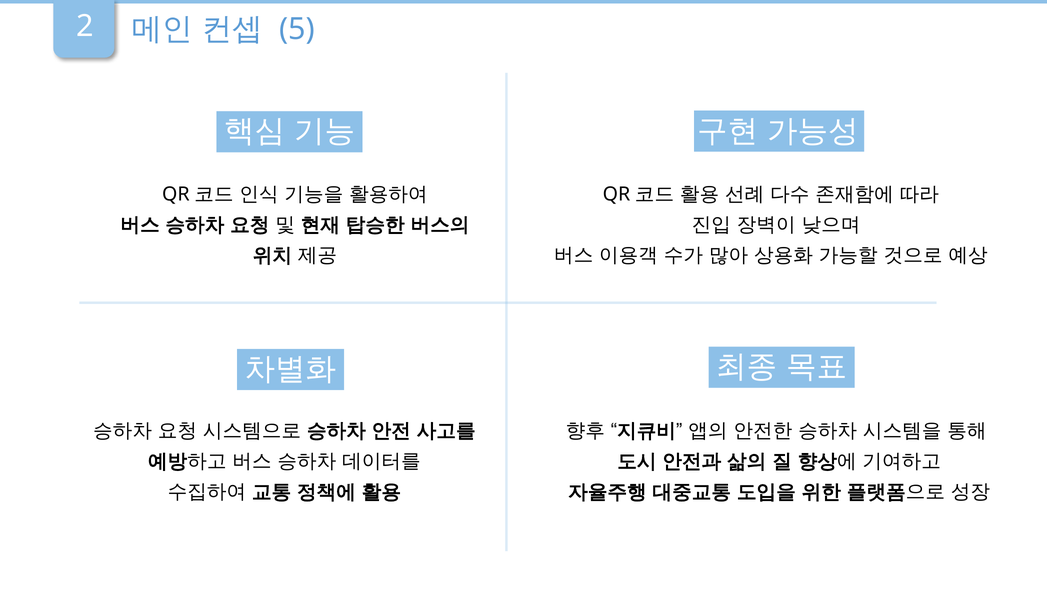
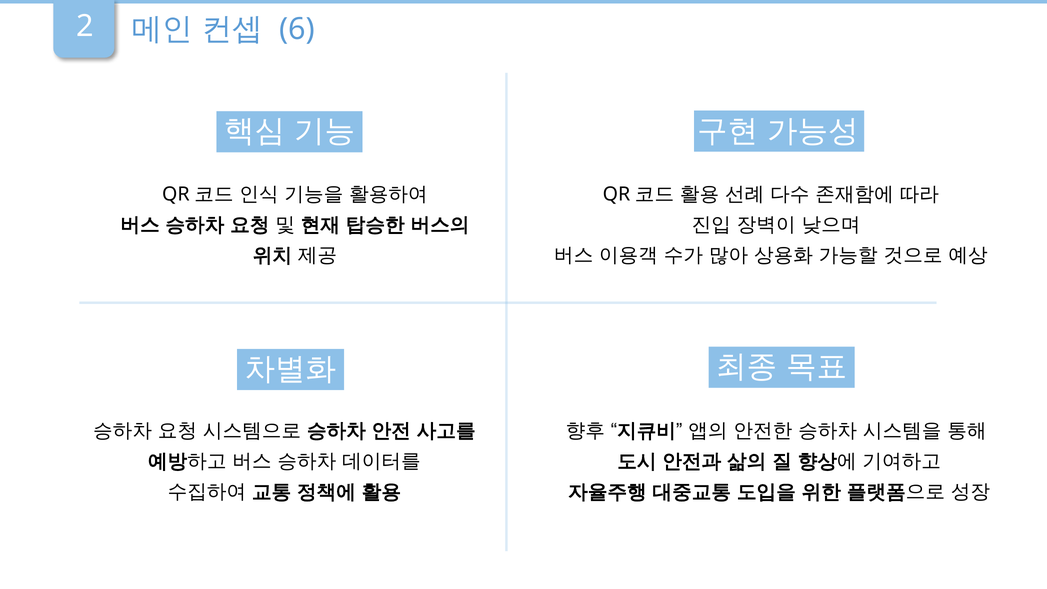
5: 5 -> 6
